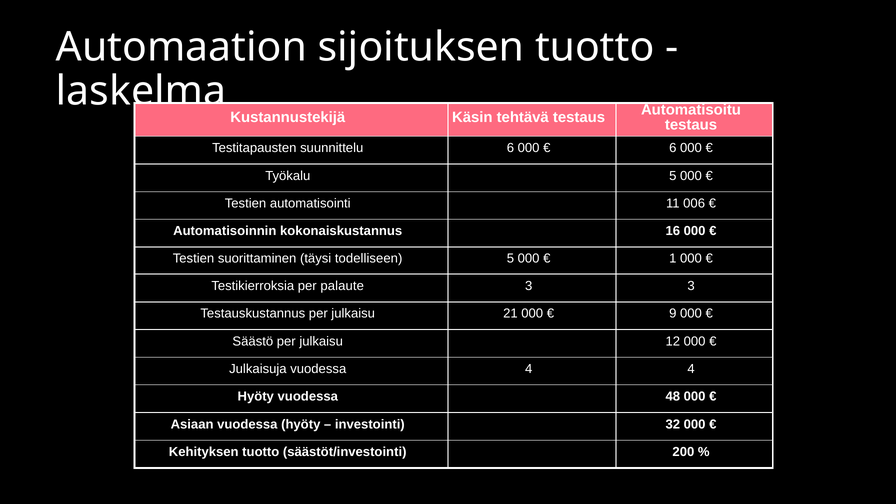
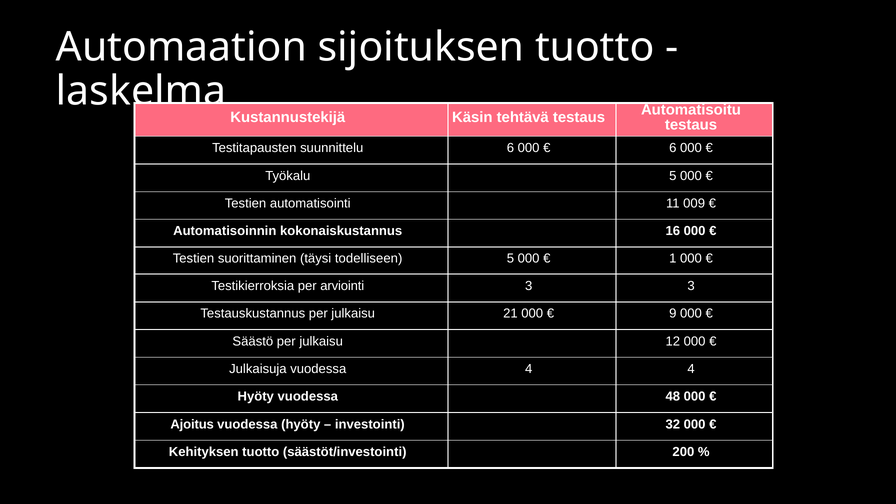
006: 006 -> 009
palaute: palaute -> arviointi
Asiaan: Asiaan -> Ajoitus
